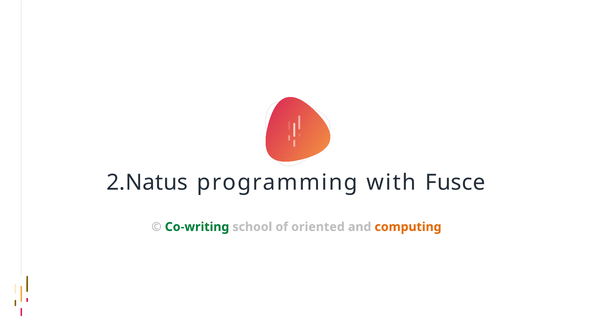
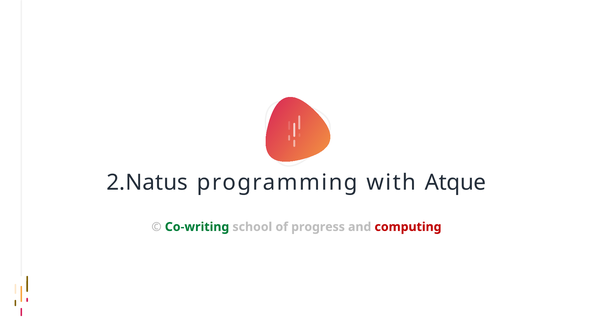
Fusce: Fusce -> Atque
oriented: oriented -> progress
computing colour: orange -> red
